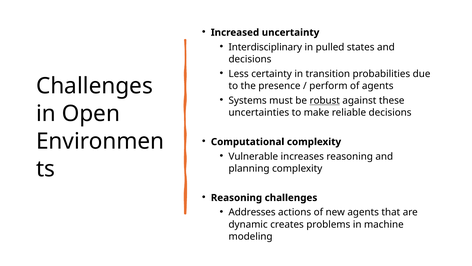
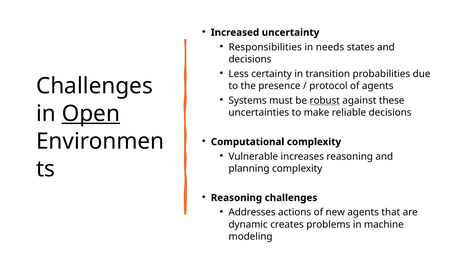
Interdisciplinary: Interdisciplinary -> Responsibilities
pulled: pulled -> needs
perform: perform -> protocol
Open underline: none -> present
